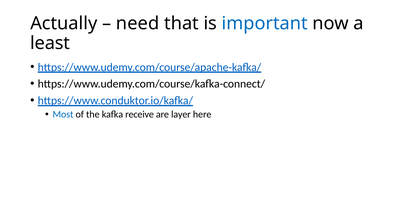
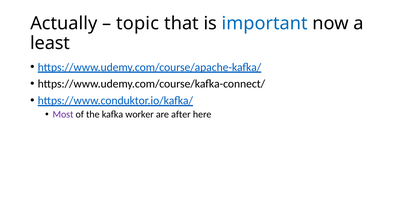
need: need -> topic
Most colour: blue -> purple
receive: receive -> worker
layer: layer -> after
